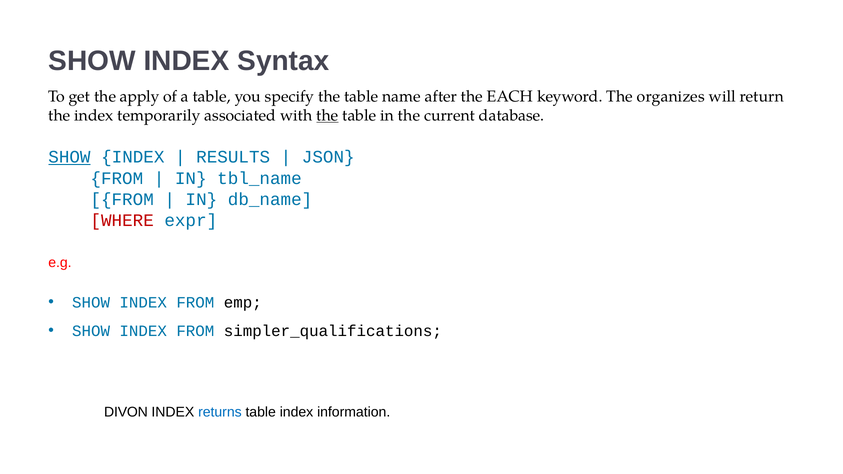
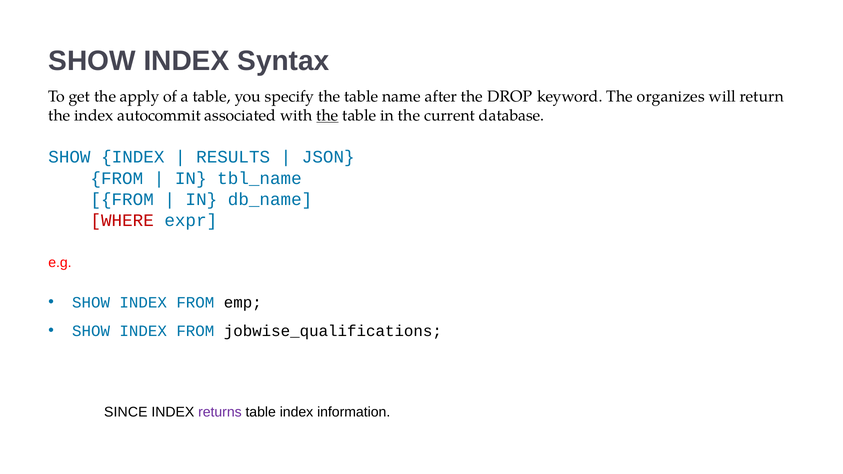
EACH: EACH -> DROP
temporarily: temporarily -> autocommit
SHOW at (69, 157) underline: present -> none
simpler_qualifications: simpler_qualifications -> jobwise_qualifications
DIVON: DIVON -> SINCE
returns colour: blue -> purple
